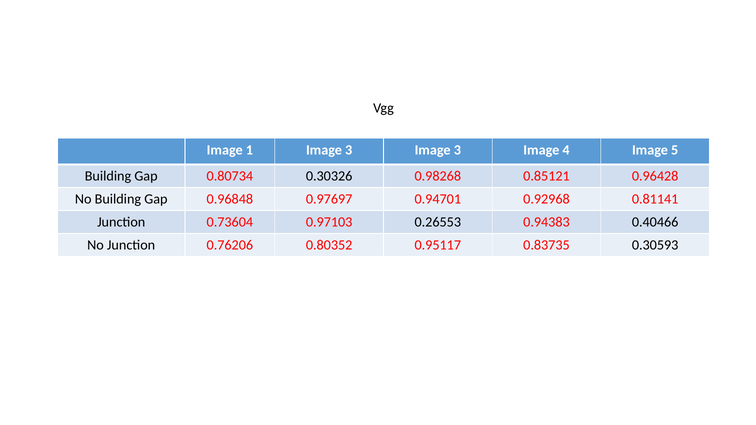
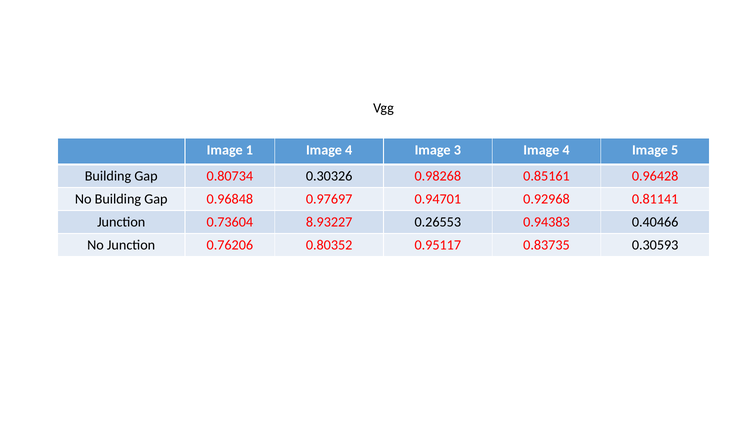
1 Image 3: 3 -> 4
0.85121: 0.85121 -> 0.85161
0.97103: 0.97103 -> 8.93227
